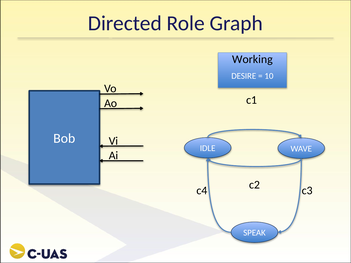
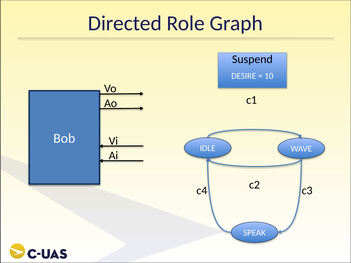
Working: Working -> Suspend
